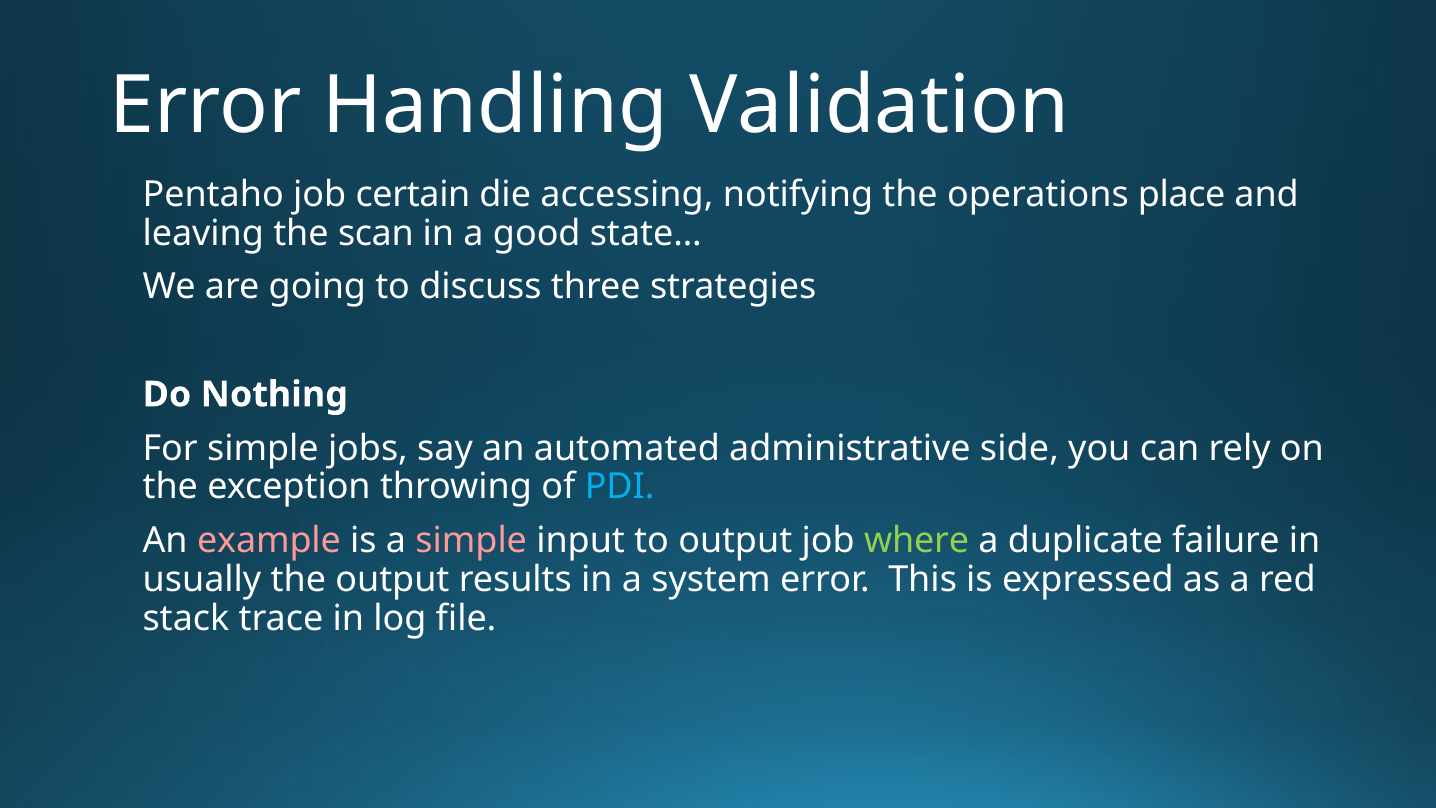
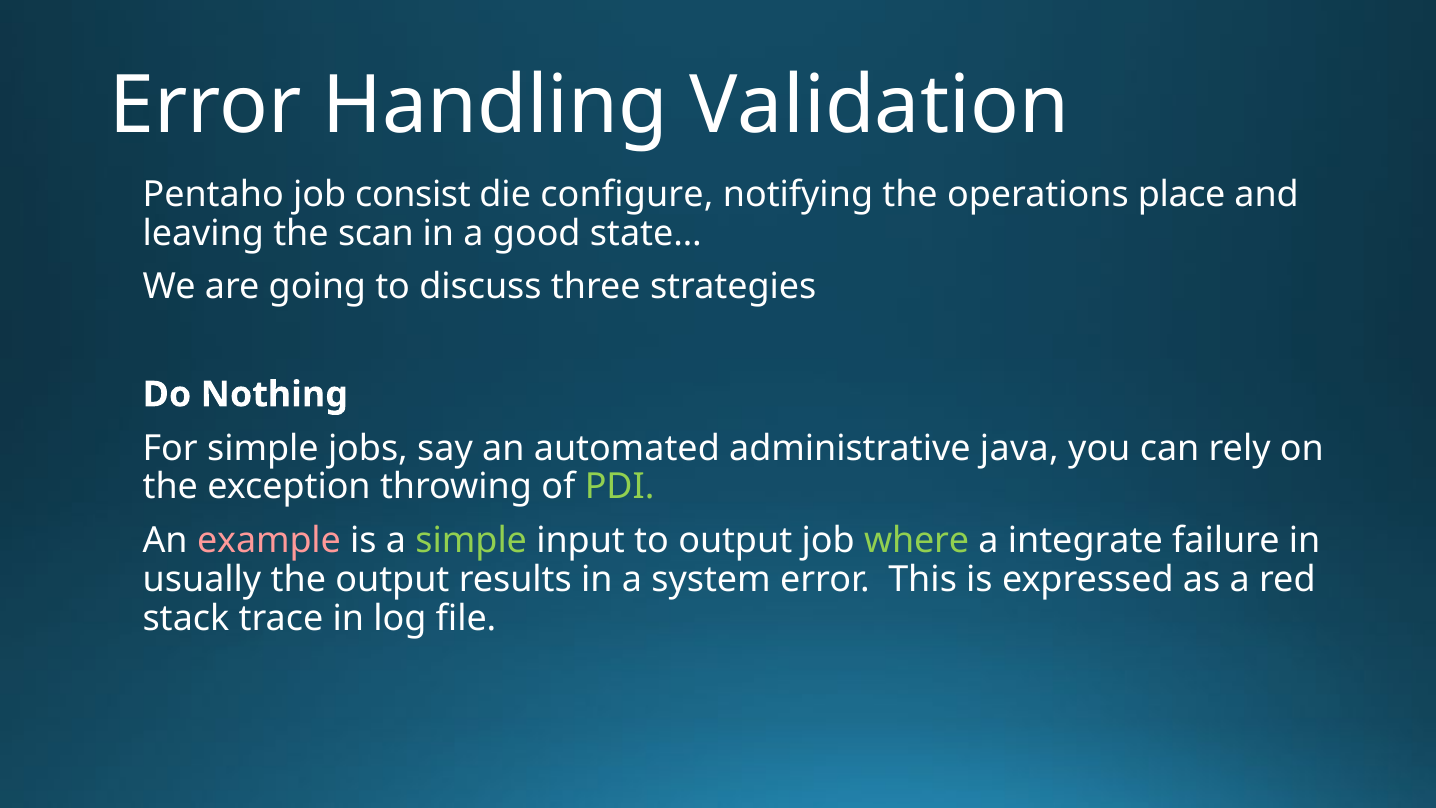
certain: certain -> consist
accessing: accessing -> configure
side: side -> java
PDI colour: light blue -> light green
simple at (471, 541) colour: pink -> light green
duplicate: duplicate -> integrate
